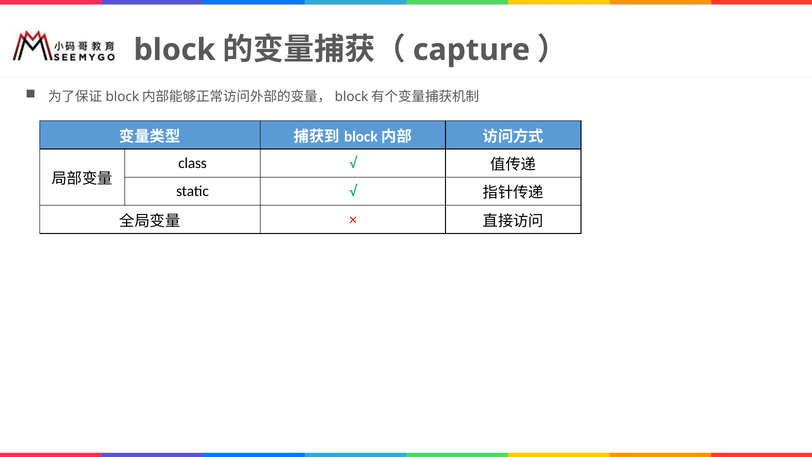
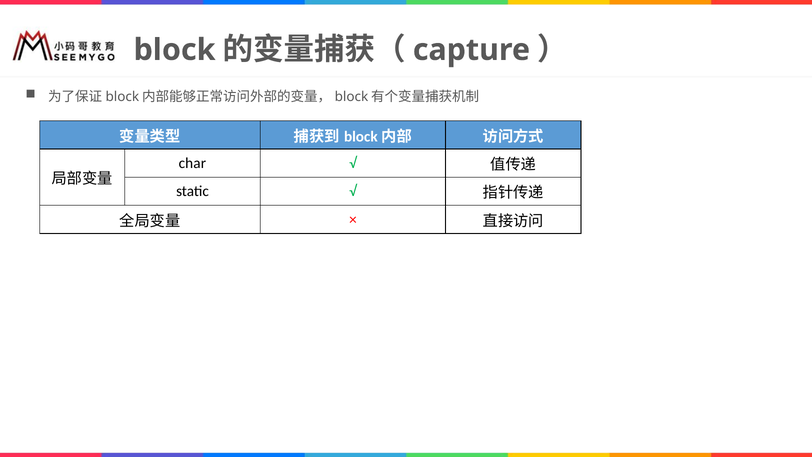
class: class -> char
